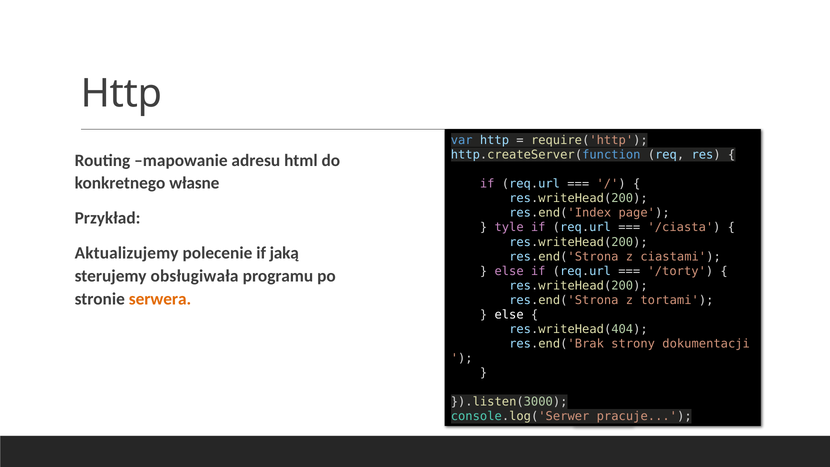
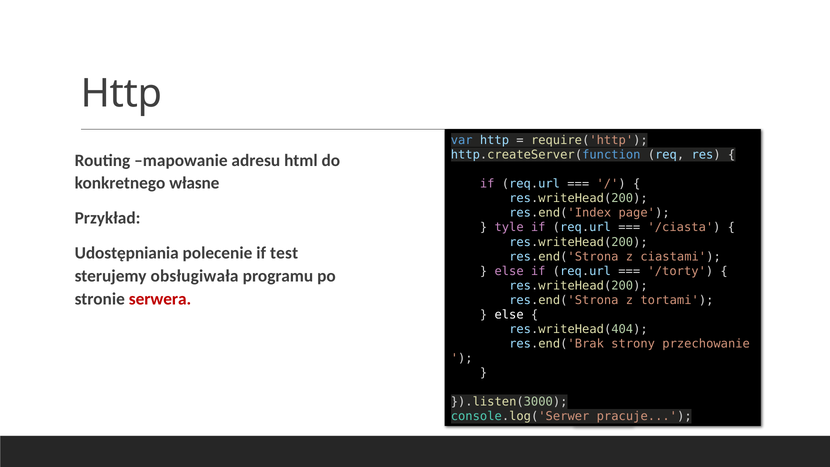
Aktualizujemy: Aktualizujemy -> Udostępniania
jaką: jaką -> test
serwera colour: orange -> red
dokumentacji: dokumentacji -> przechowanie
